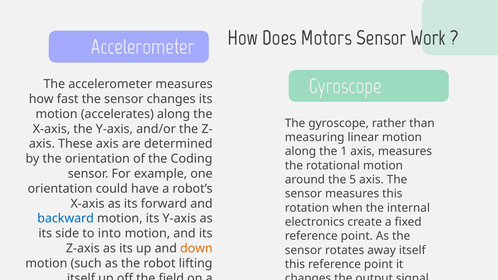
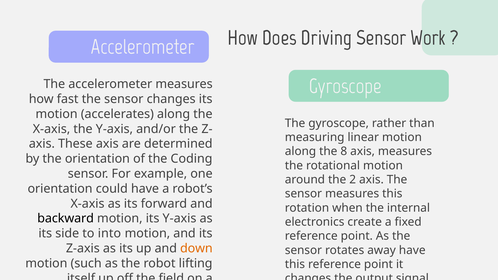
Motors: Motors -> Driving
1: 1 -> 8
5: 5 -> 2
backward colour: blue -> black
away itself: itself -> have
